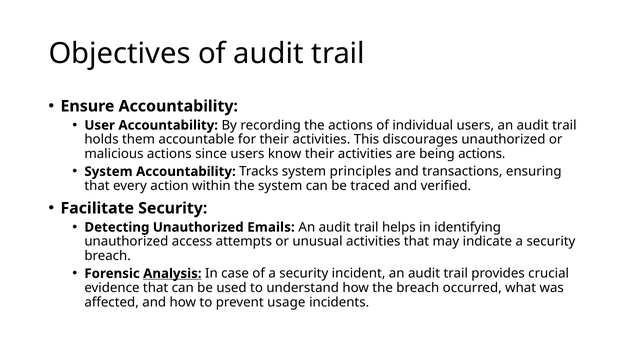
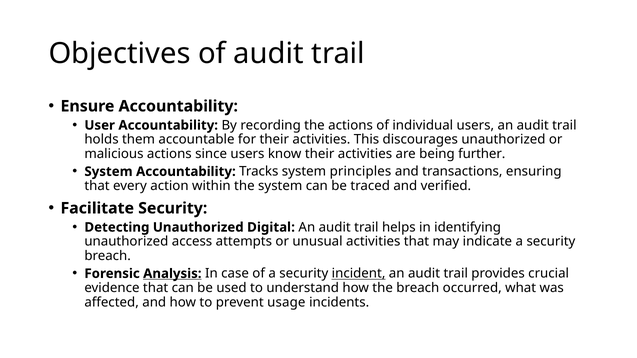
being actions: actions -> further
Emails: Emails -> Digital
incident underline: none -> present
